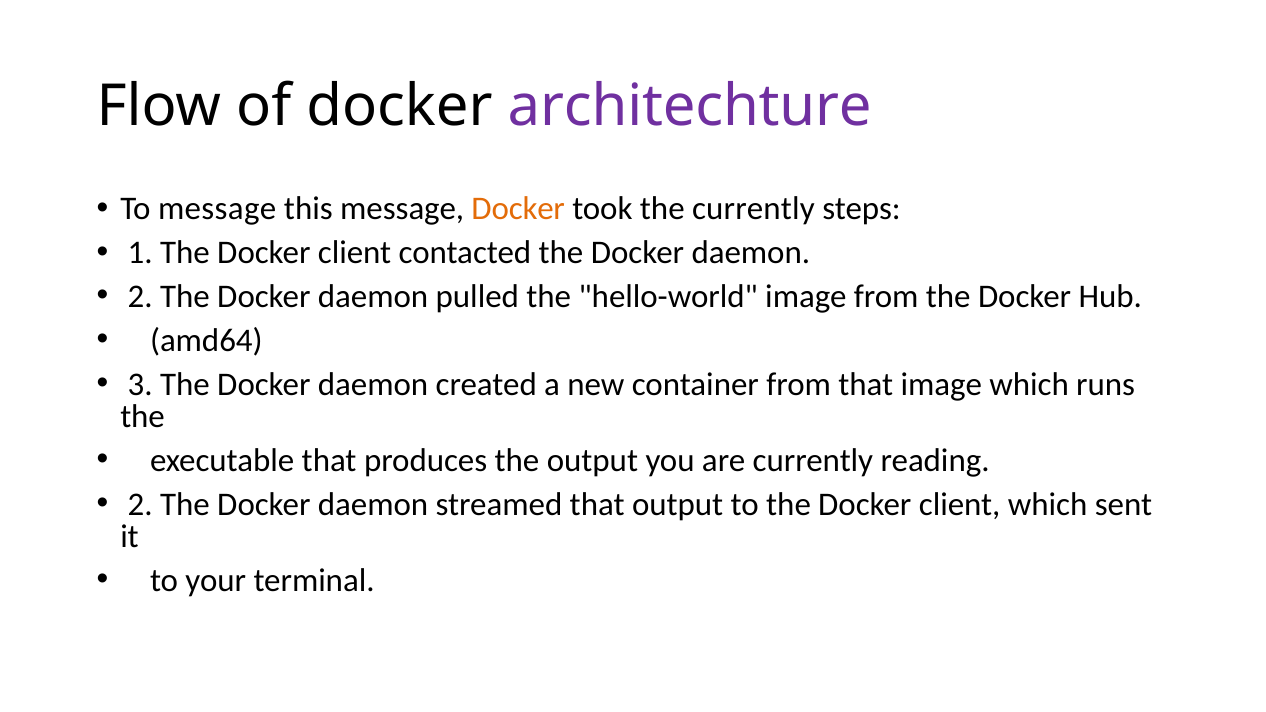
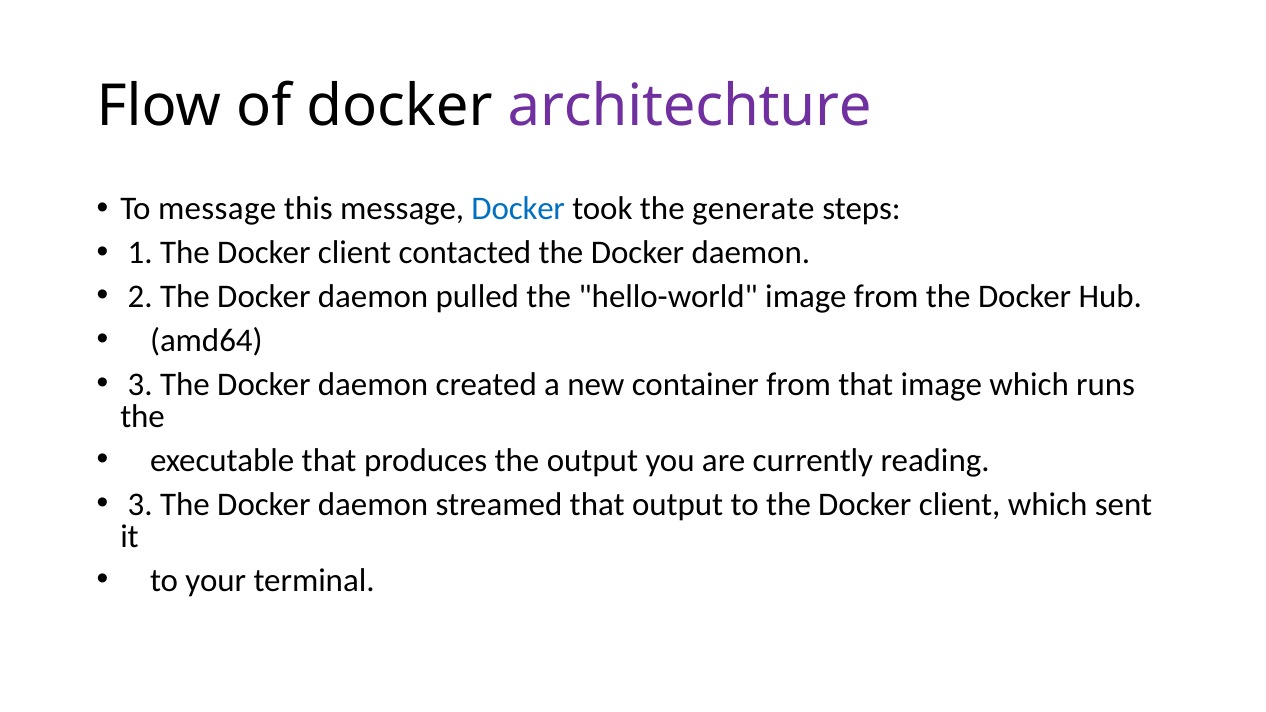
Docker at (518, 209) colour: orange -> blue
the currently: currently -> generate
2 at (140, 504): 2 -> 3
